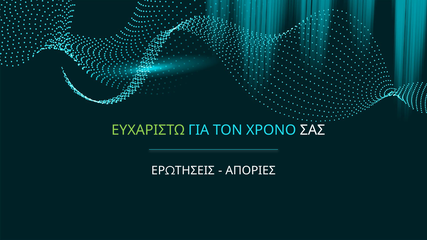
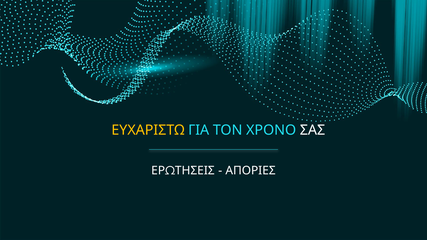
ΕΥΧΑΡΙΣΤΩ colour: light green -> yellow
